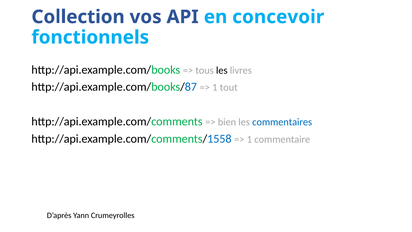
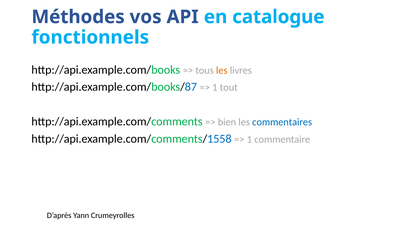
Collection: Collection -> Méthodes
concevoir: concevoir -> catalogue
les at (222, 70) colour: black -> orange
